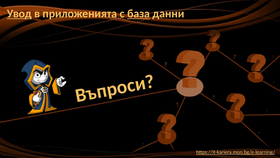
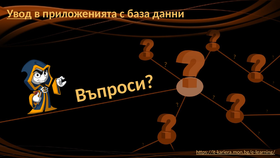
база underline: present -> none
